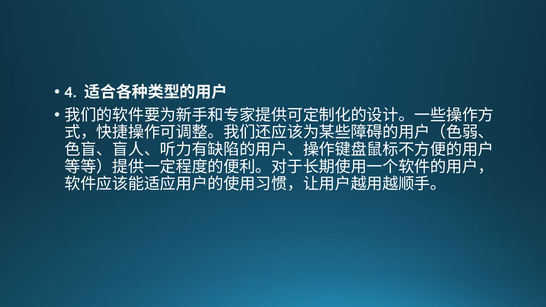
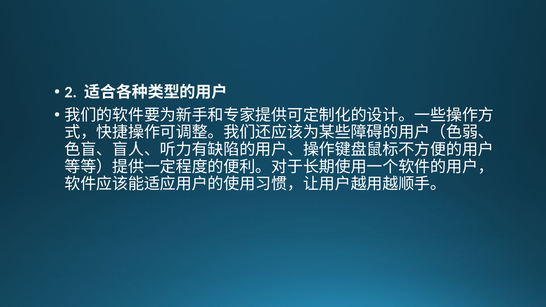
4: 4 -> 2
